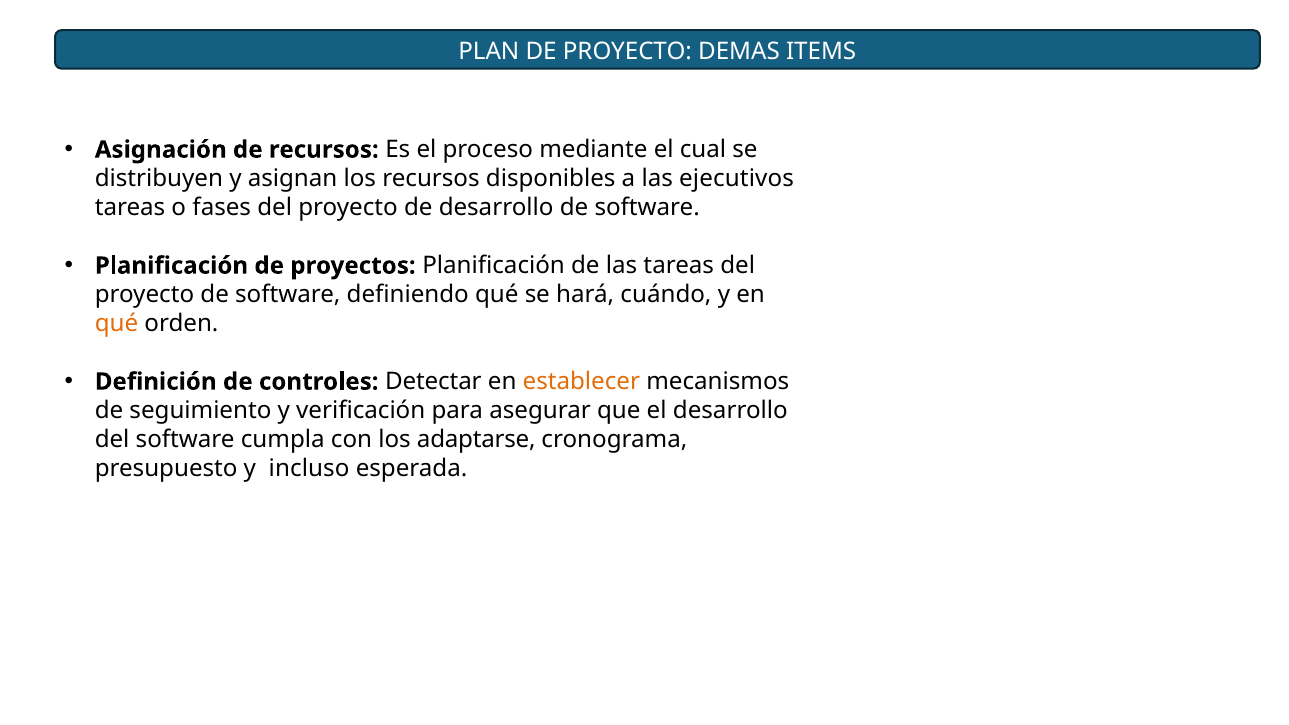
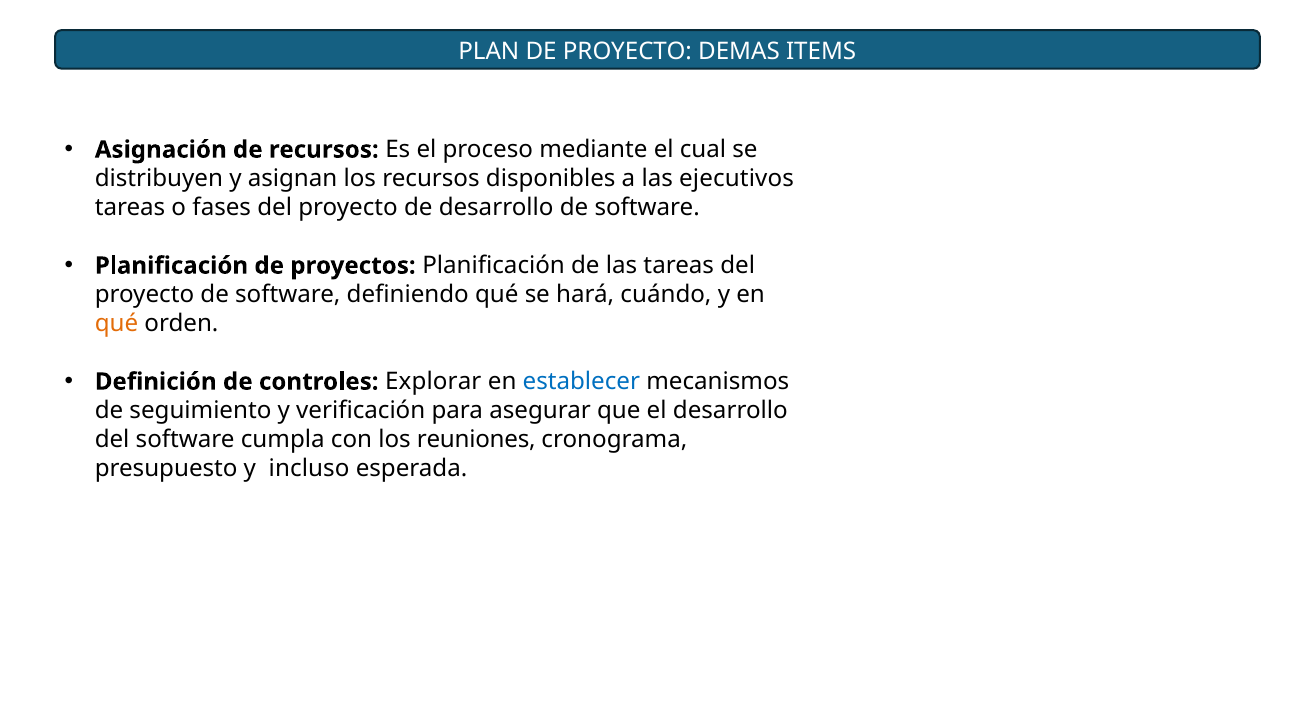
Detectar: Detectar -> Explorar
establecer colour: orange -> blue
adaptarse: adaptarse -> reuniones
